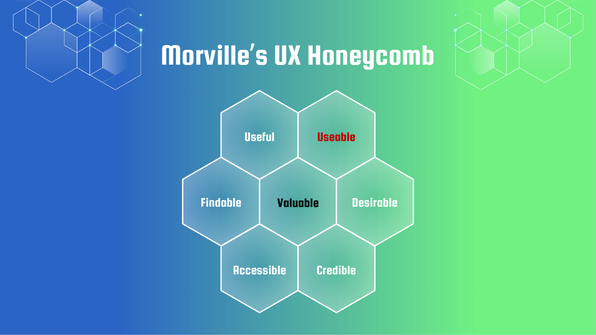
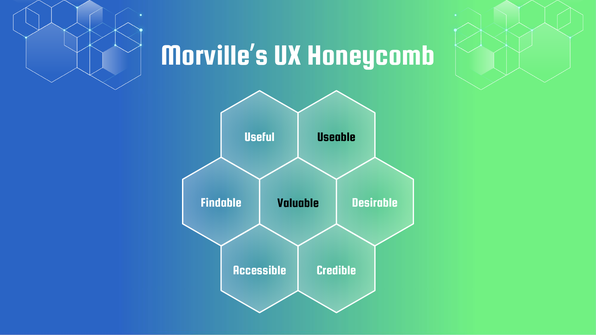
Useable colour: red -> black
